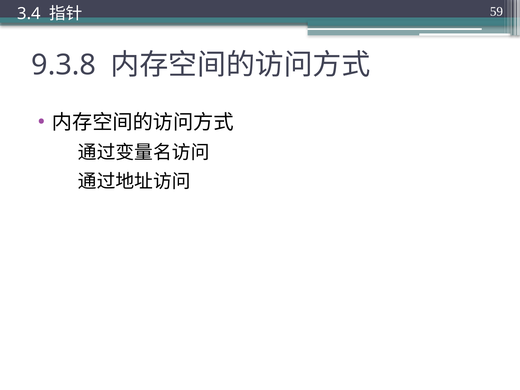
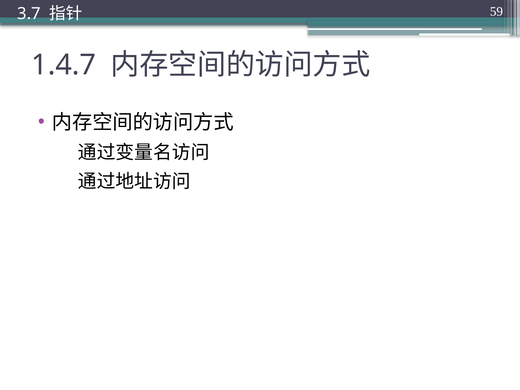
3.4: 3.4 -> 3.7
9.3.8: 9.3.8 -> 1.4.7
